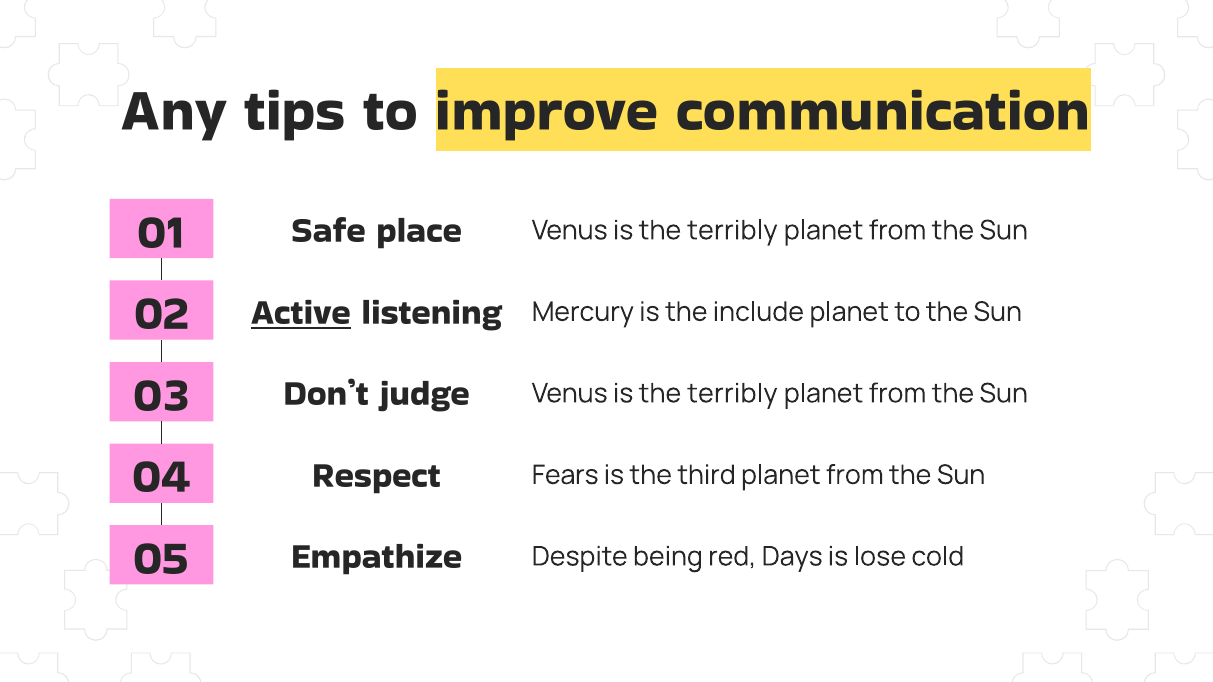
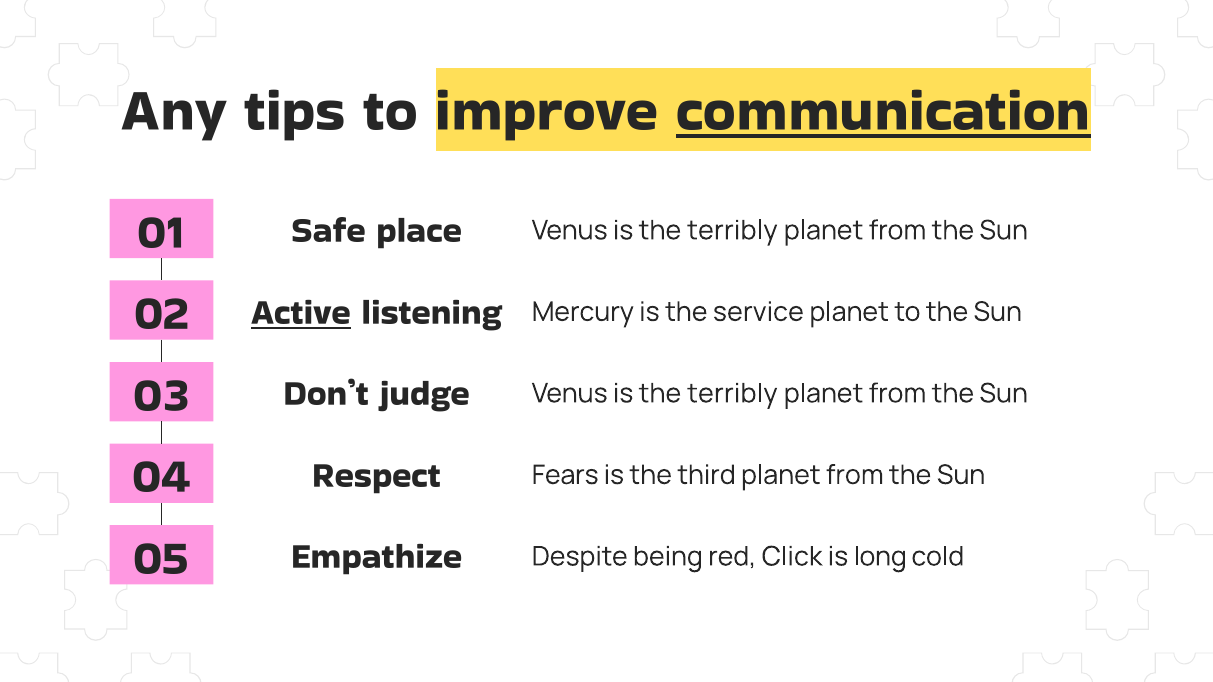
communication underline: none -> present
include: include -> service
Days: Days -> Click
lose: lose -> long
